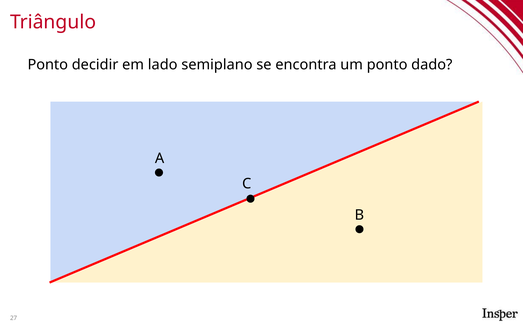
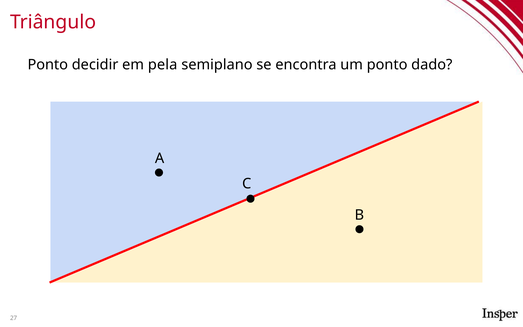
lado: lado -> pela
